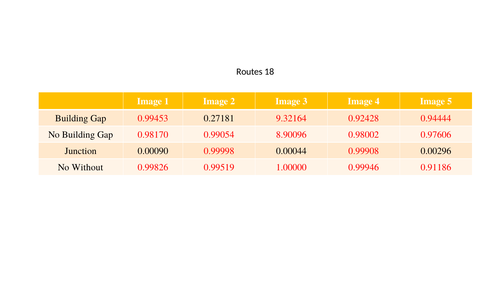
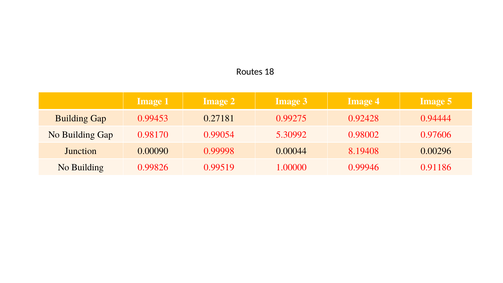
9.32164: 9.32164 -> 0.99275
8.90096: 8.90096 -> 5.30992
0.99908: 0.99908 -> 8.19408
Without at (87, 167): Without -> Building
